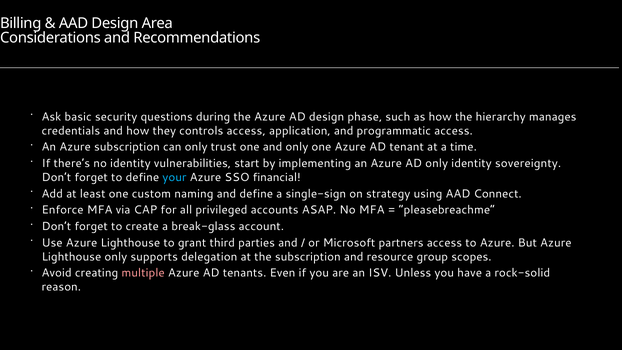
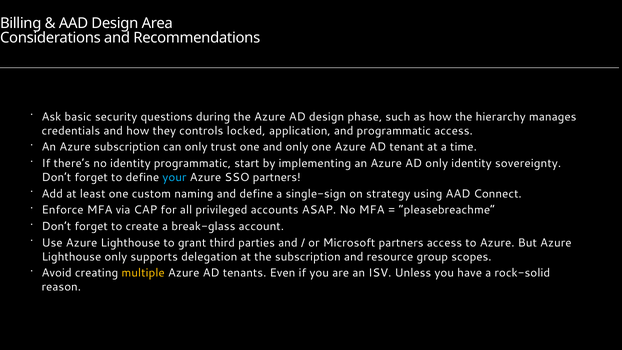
controls access: access -> locked
identity vulnerabilities: vulnerabilities -> programmatic
SSO financial: financial -> partners
multiple colour: pink -> yellow
